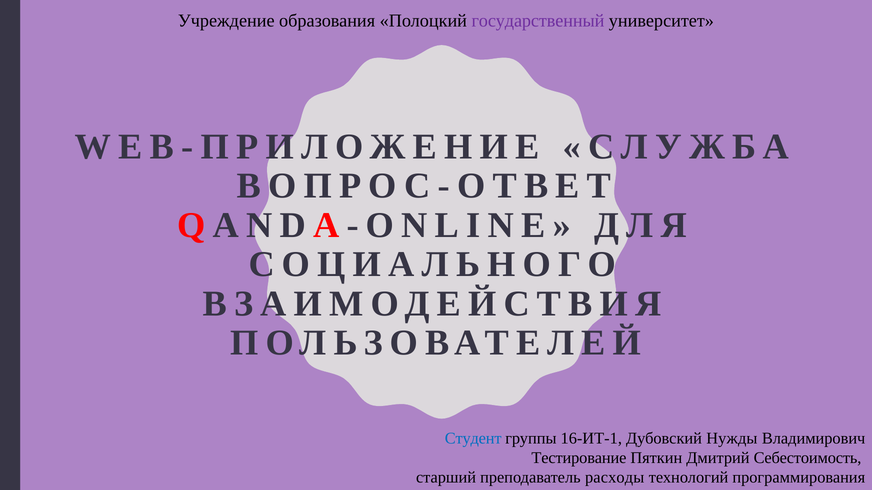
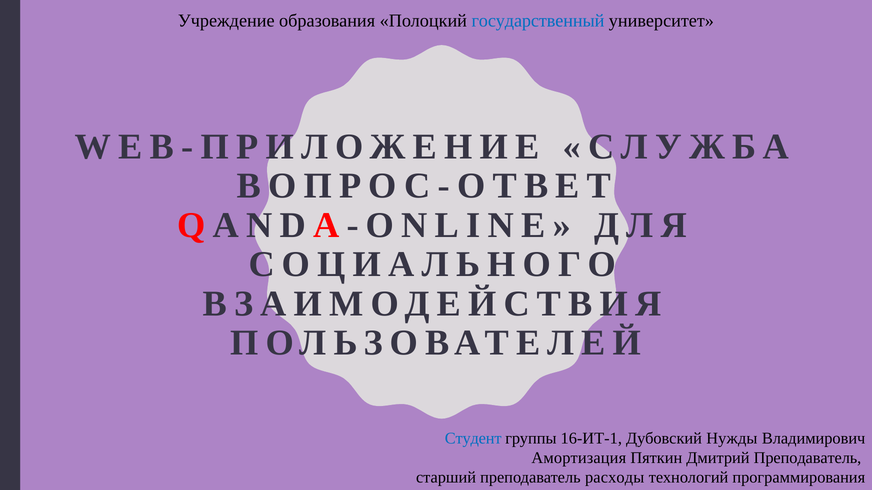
государственный colour: purple -> blue
Тестирование: Тестирование -> Амортизация
Дмитрий Себестоимость: Себестоимость -> Преподаватель
